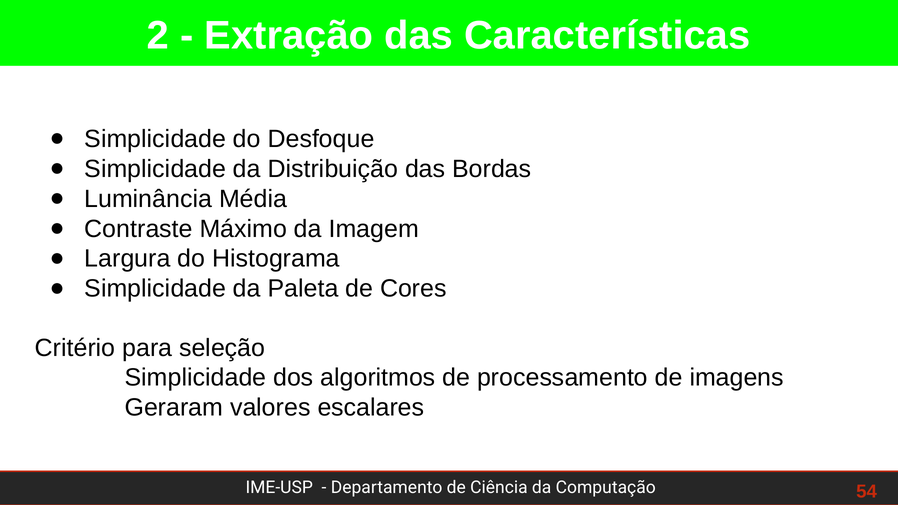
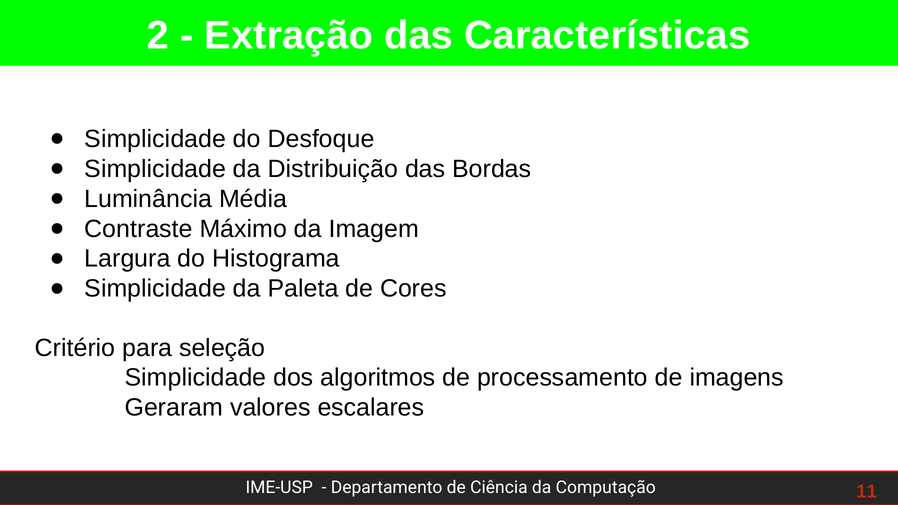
54: 54 -> 11
